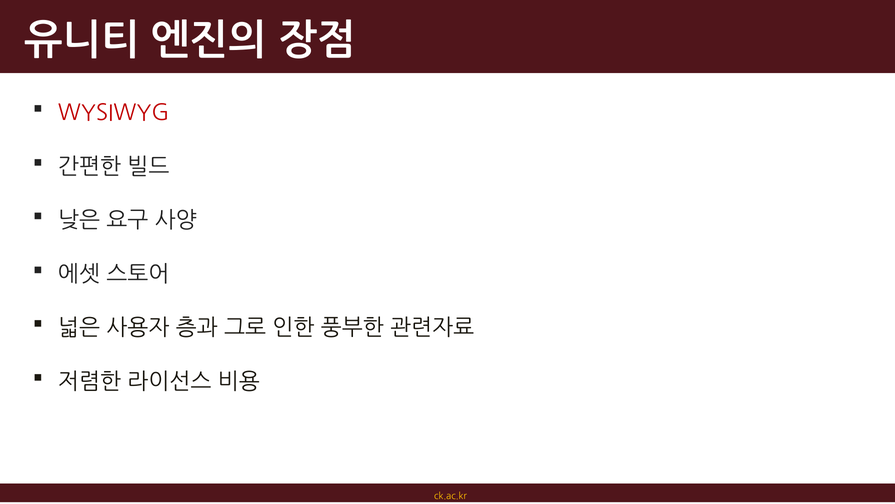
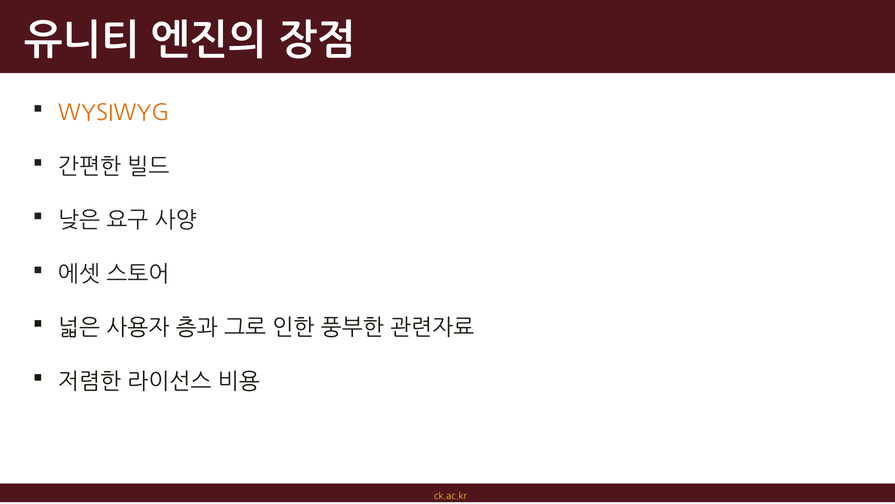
WYSIWYG colour: red -> orange
